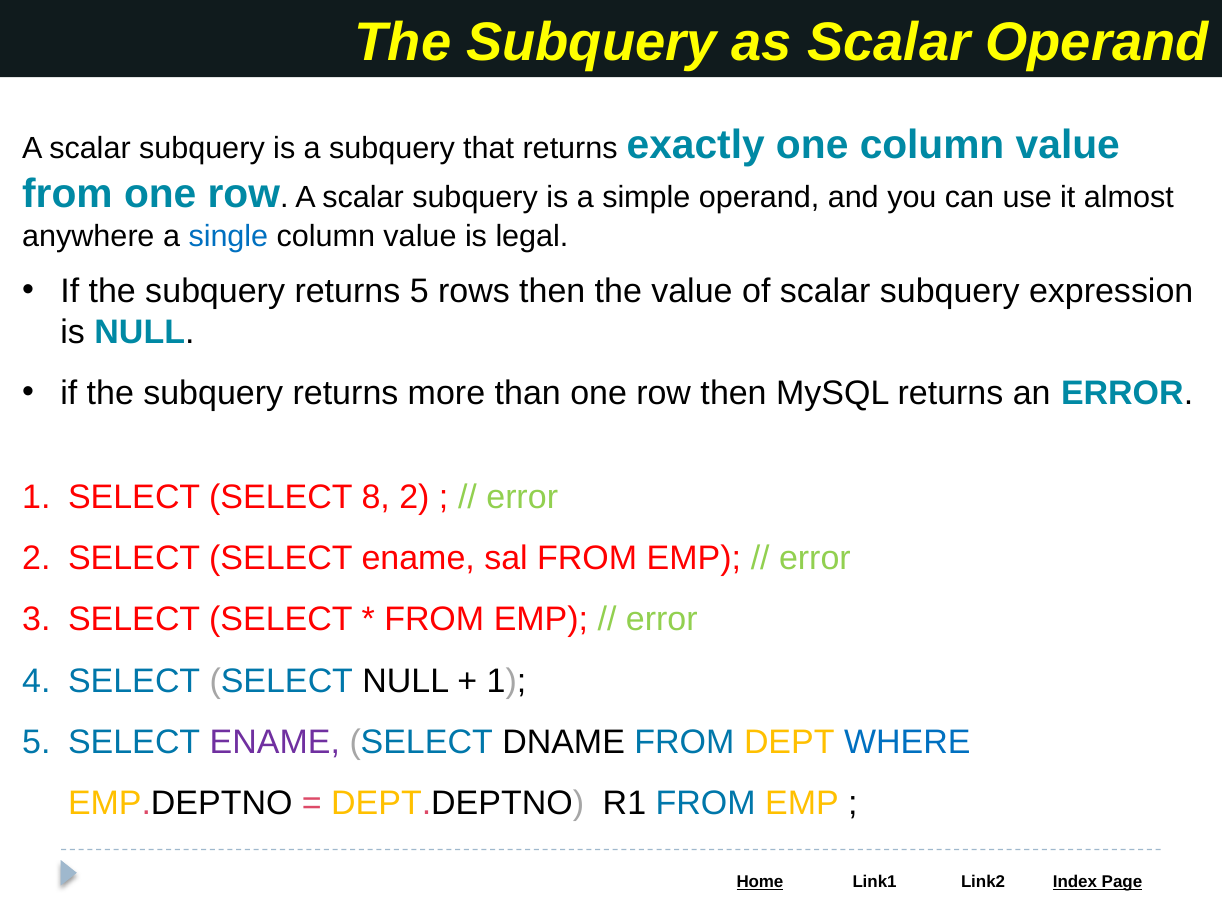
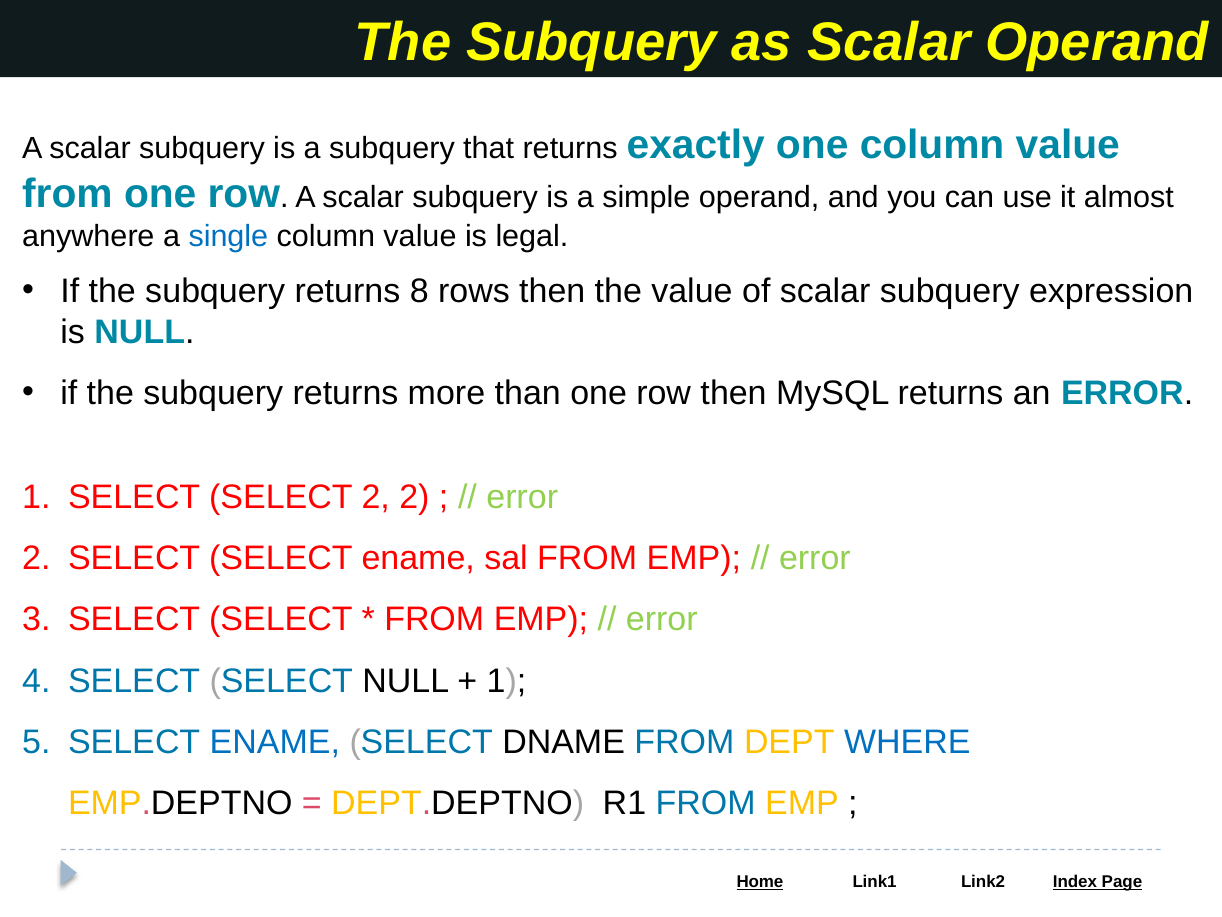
returns 5: 5 -> 8
SELECT 8: 8 -> 2
ENAME at (275, 742) colour: purple -> blue
